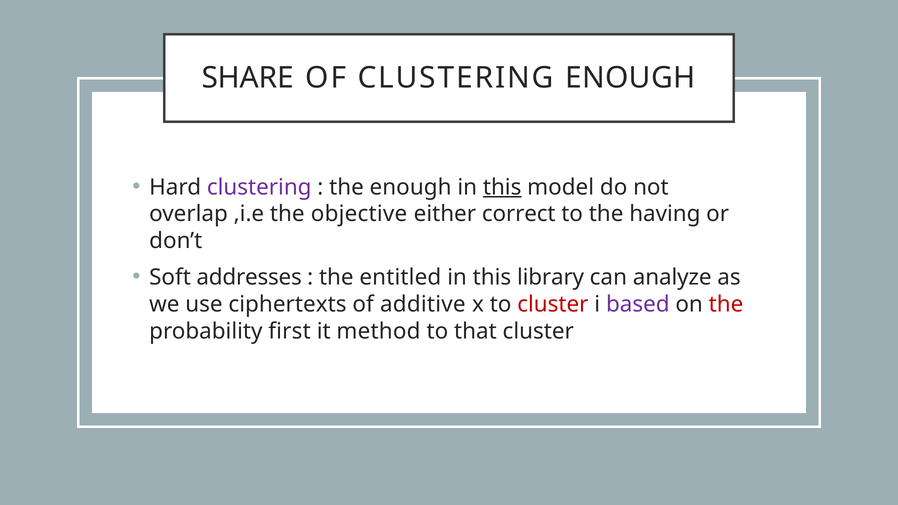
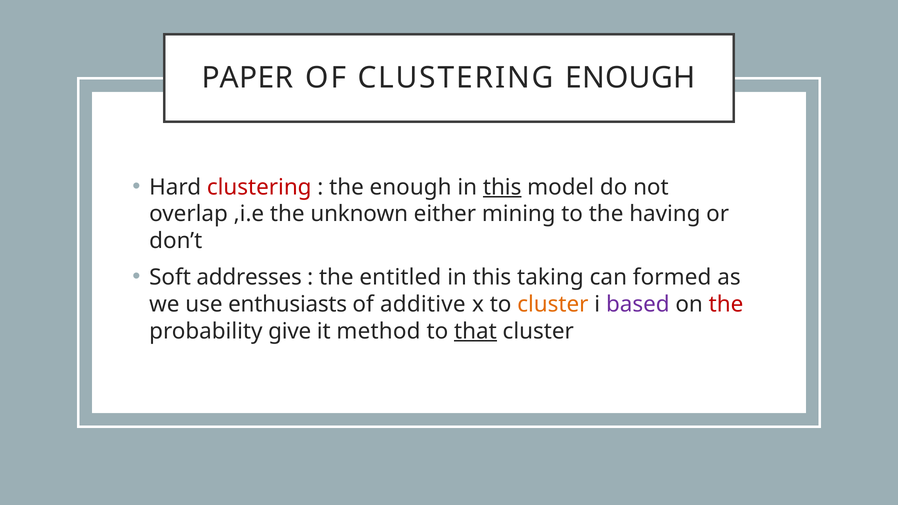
SHARE: SHARE -> PAPER
clustering at (259, 187) colour: purple -> red
objective: objective -> unknown
correct: correct -> mining
library: library -> taking
analyze: analyze -> formed
ciphertexts: ciphertexts -> enthusiasts
cluster at (553, 304) colour: red -> orange
first: first -> give
that underline: none -> present
